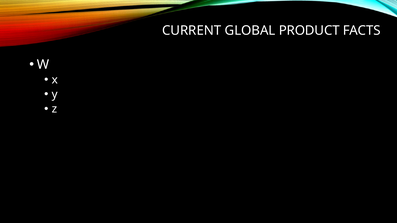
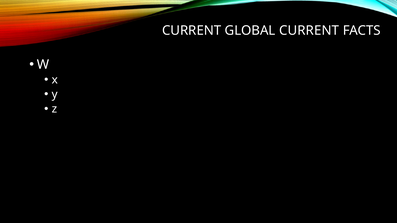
GLOBAL PRODUCT: PRODUCT -> CURRENT
